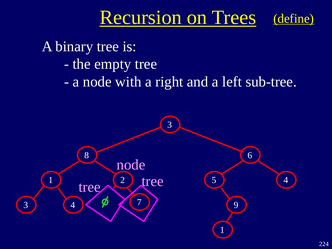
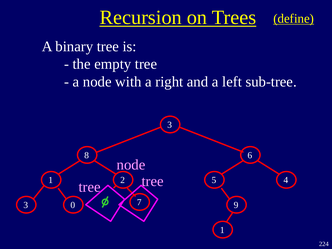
3 4: 4 -> 0
